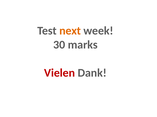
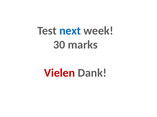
next colour: orange -> blue
